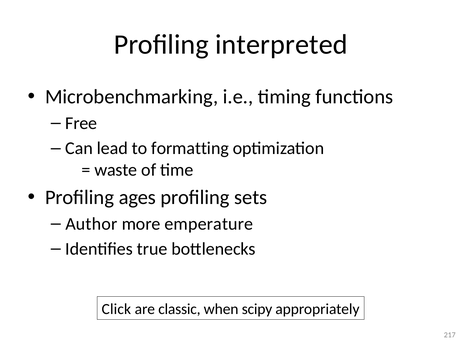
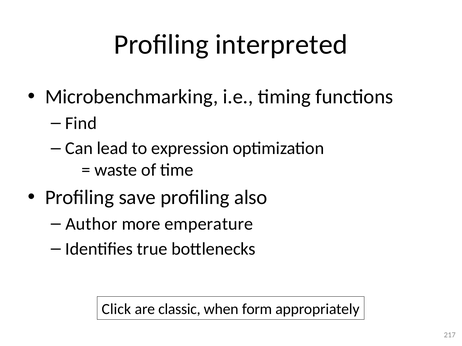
Free: Free -> Find
formatting: formatting -> expression
ages: ages -> save
sets: sets -> also
scipy: scipy -> form
